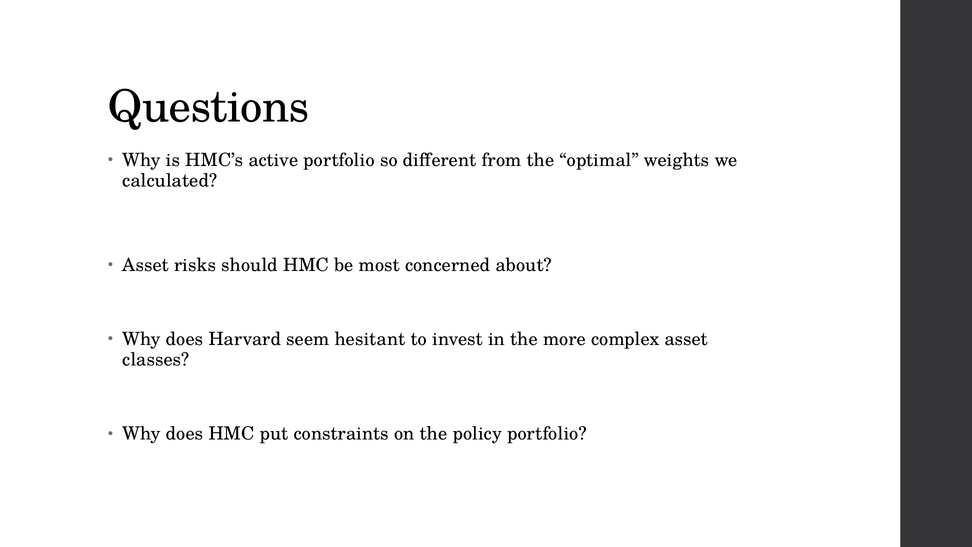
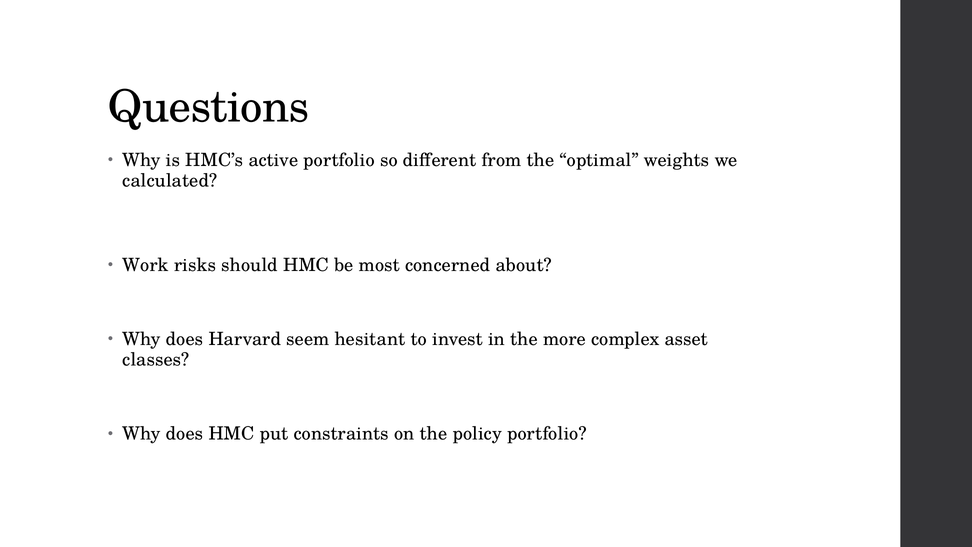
Asset at (146, 265): Asset -> Work
